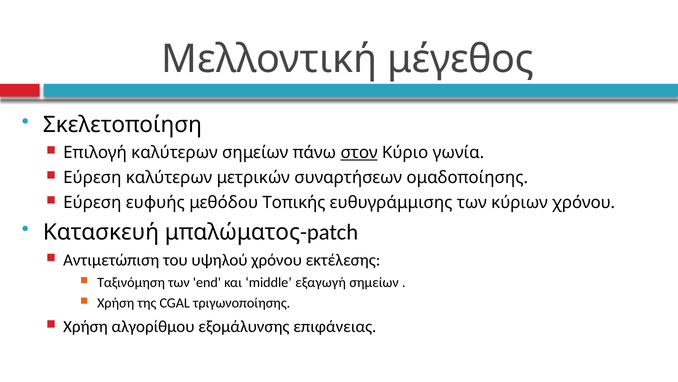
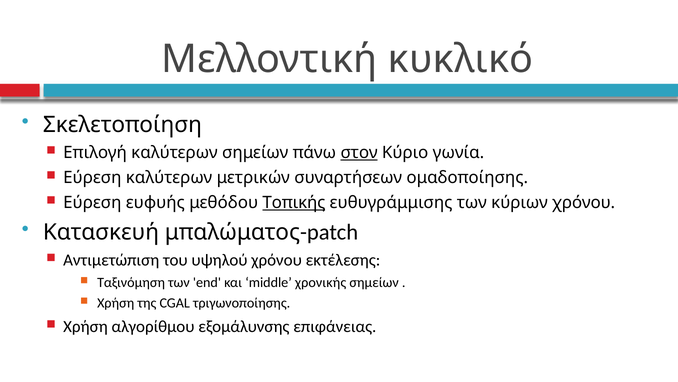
μέγεθος: μέγεθος -> κυκλικό
Τοπικής underline: none -> present
εξαγωγή: εξαγωγή -> χρονικής
